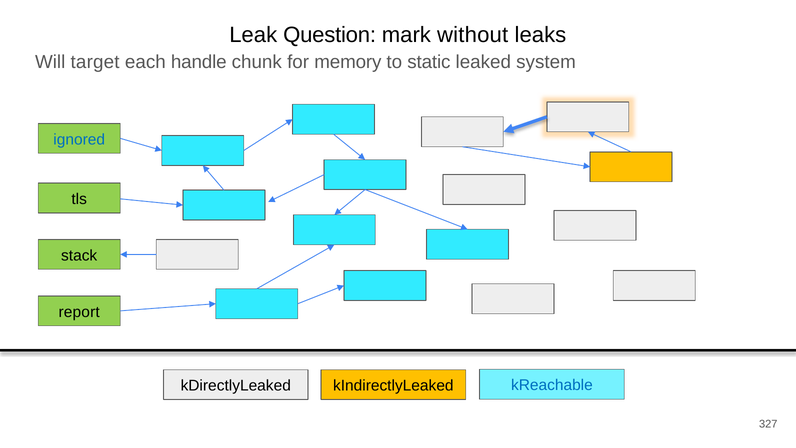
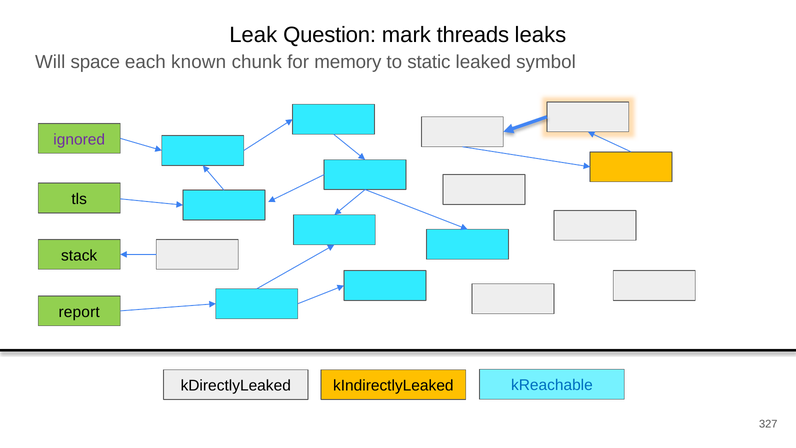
without: without -> threads
target: target -> space
handle: handle -> known
system: system -> symbol
ignored colour: blue -> purple
